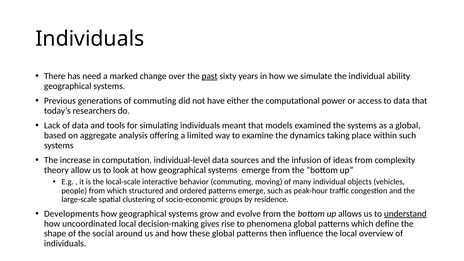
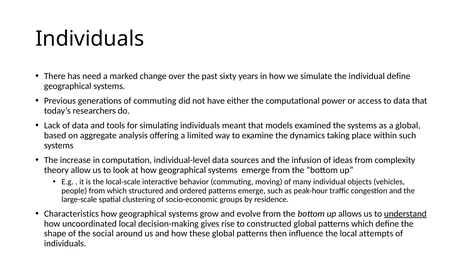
past underline: present -> none
individual ability: ability -> define
Developments: Developments -> Characteristics
phenomena: phenomena -> constructed
overview: overview -> attempts
